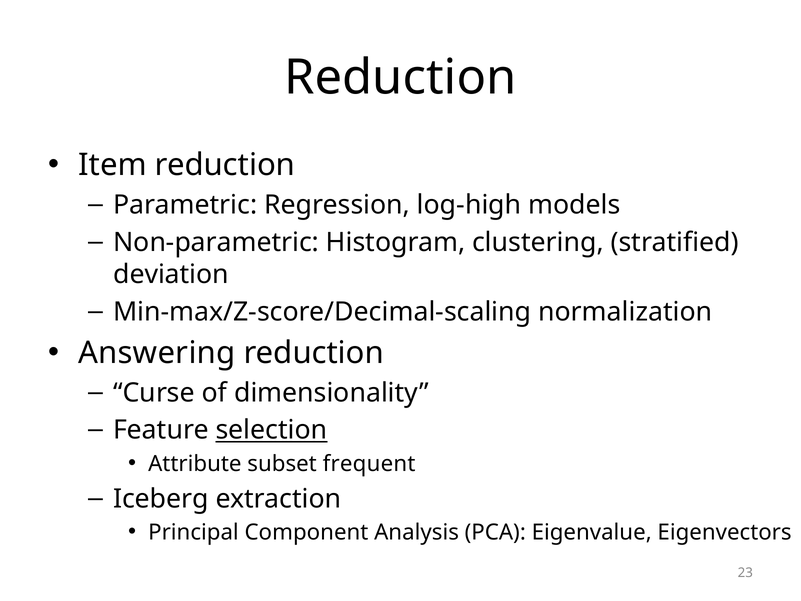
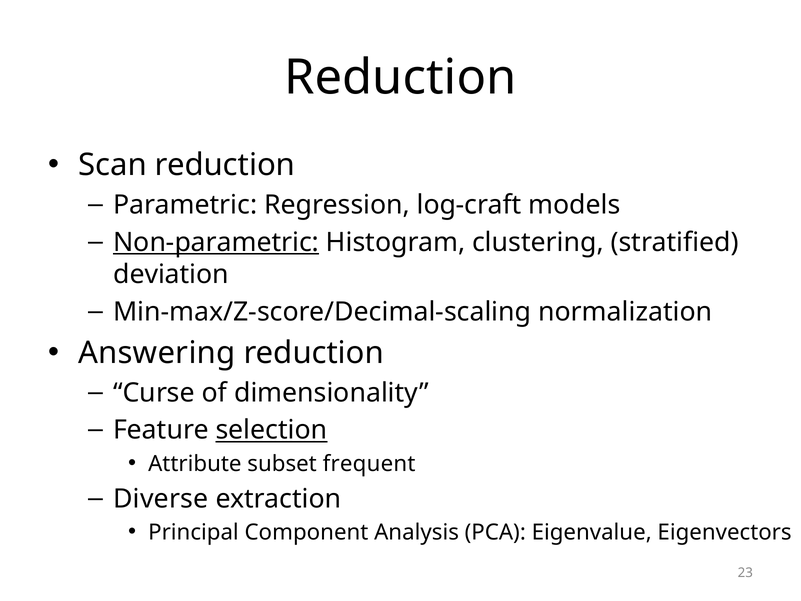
Item: Item -> Scan
log-high: log-high -> log-craft
Non-parametric underline: none -> present
Iceberg: Iceberg -> Diverse
